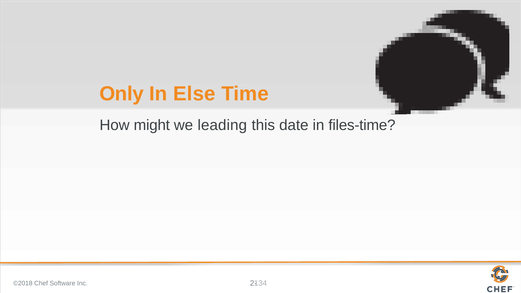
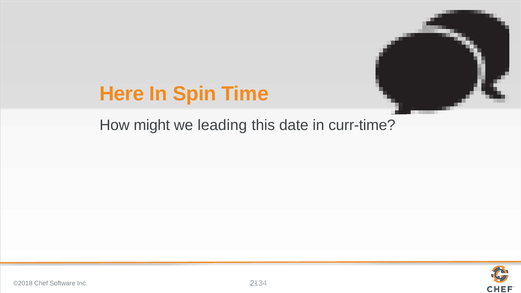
Only: Only -> Here
Else: Else -> Spin
files-time: files-time -> curr-time
